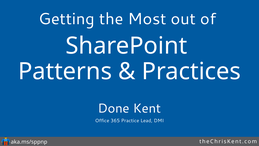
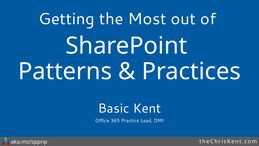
Done: Done -> Basic
